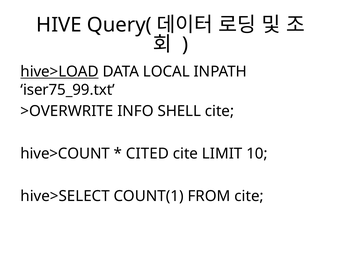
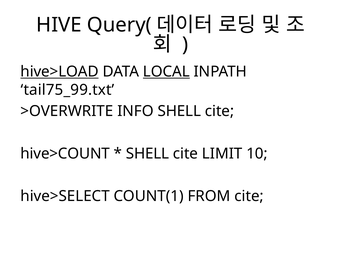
LOCAL underline: none -> present
iser75_99.txt: iser75_99.txt -> tail75_99.txt
CITED at (147, 153): CITED -> SHELL
